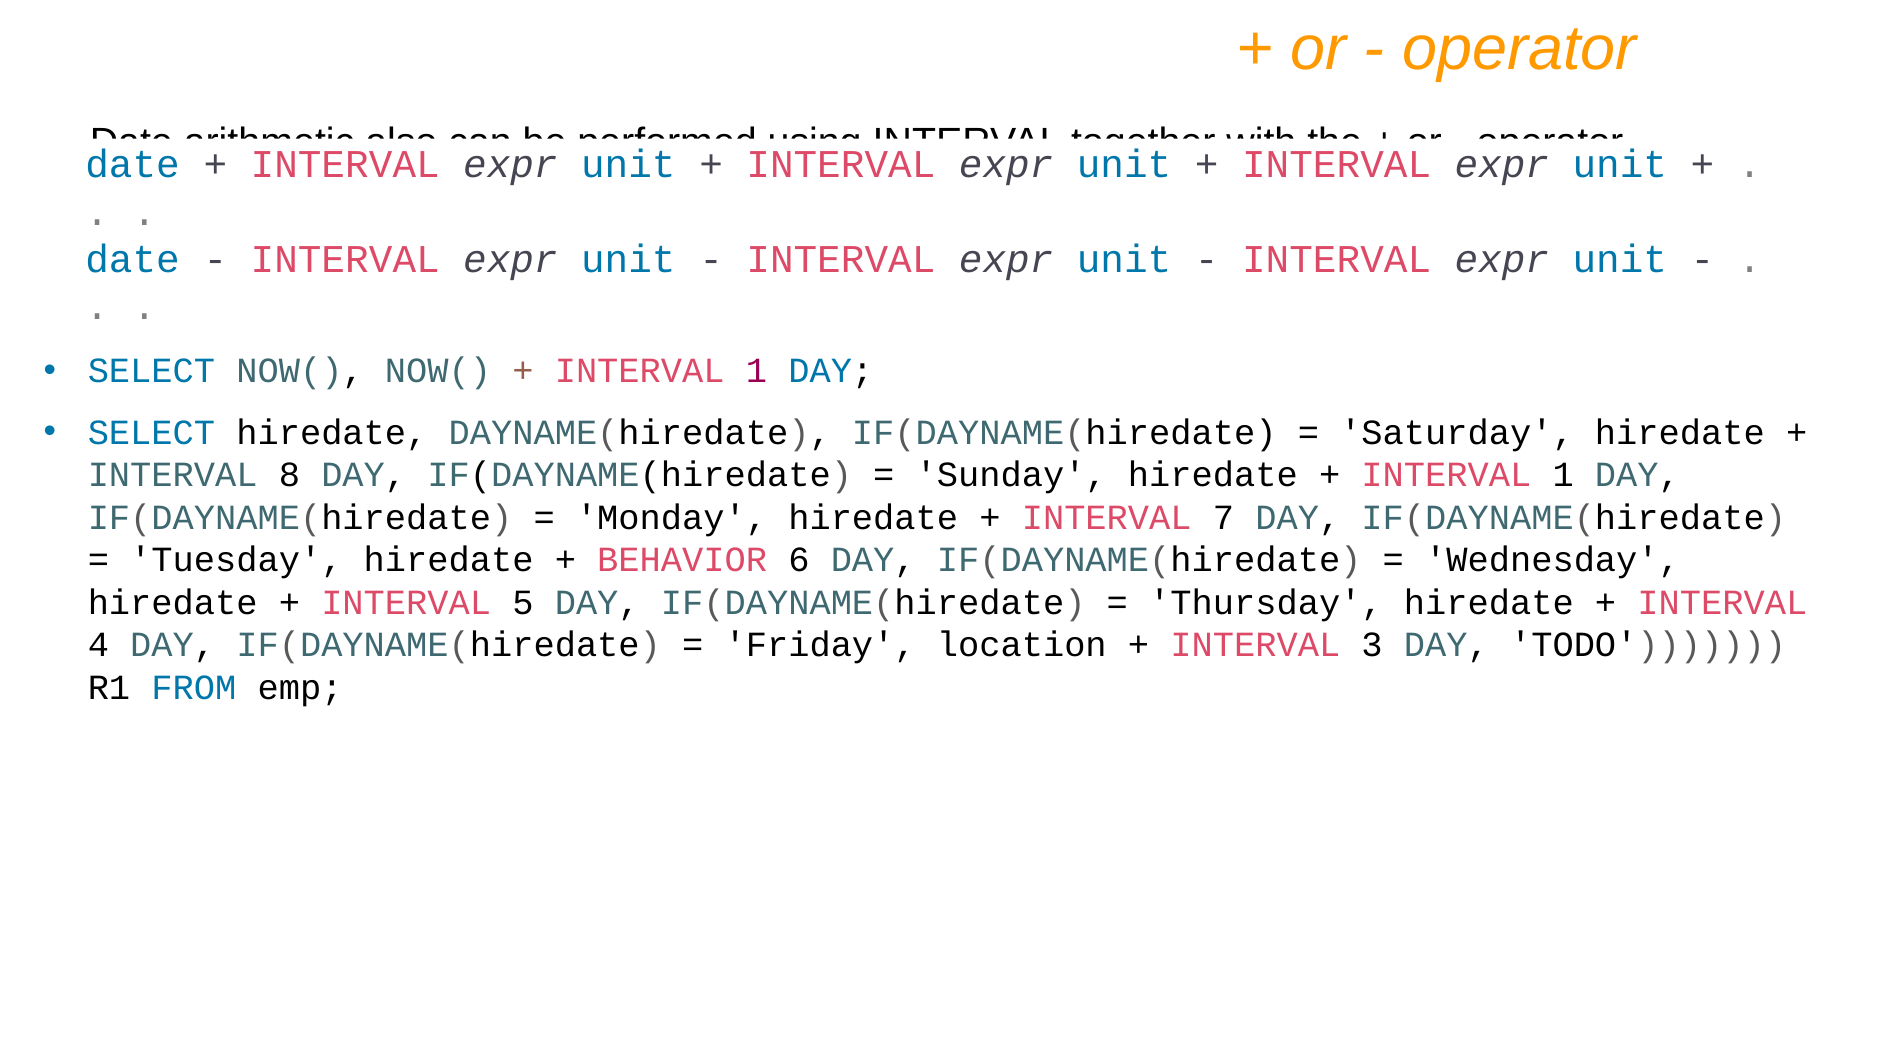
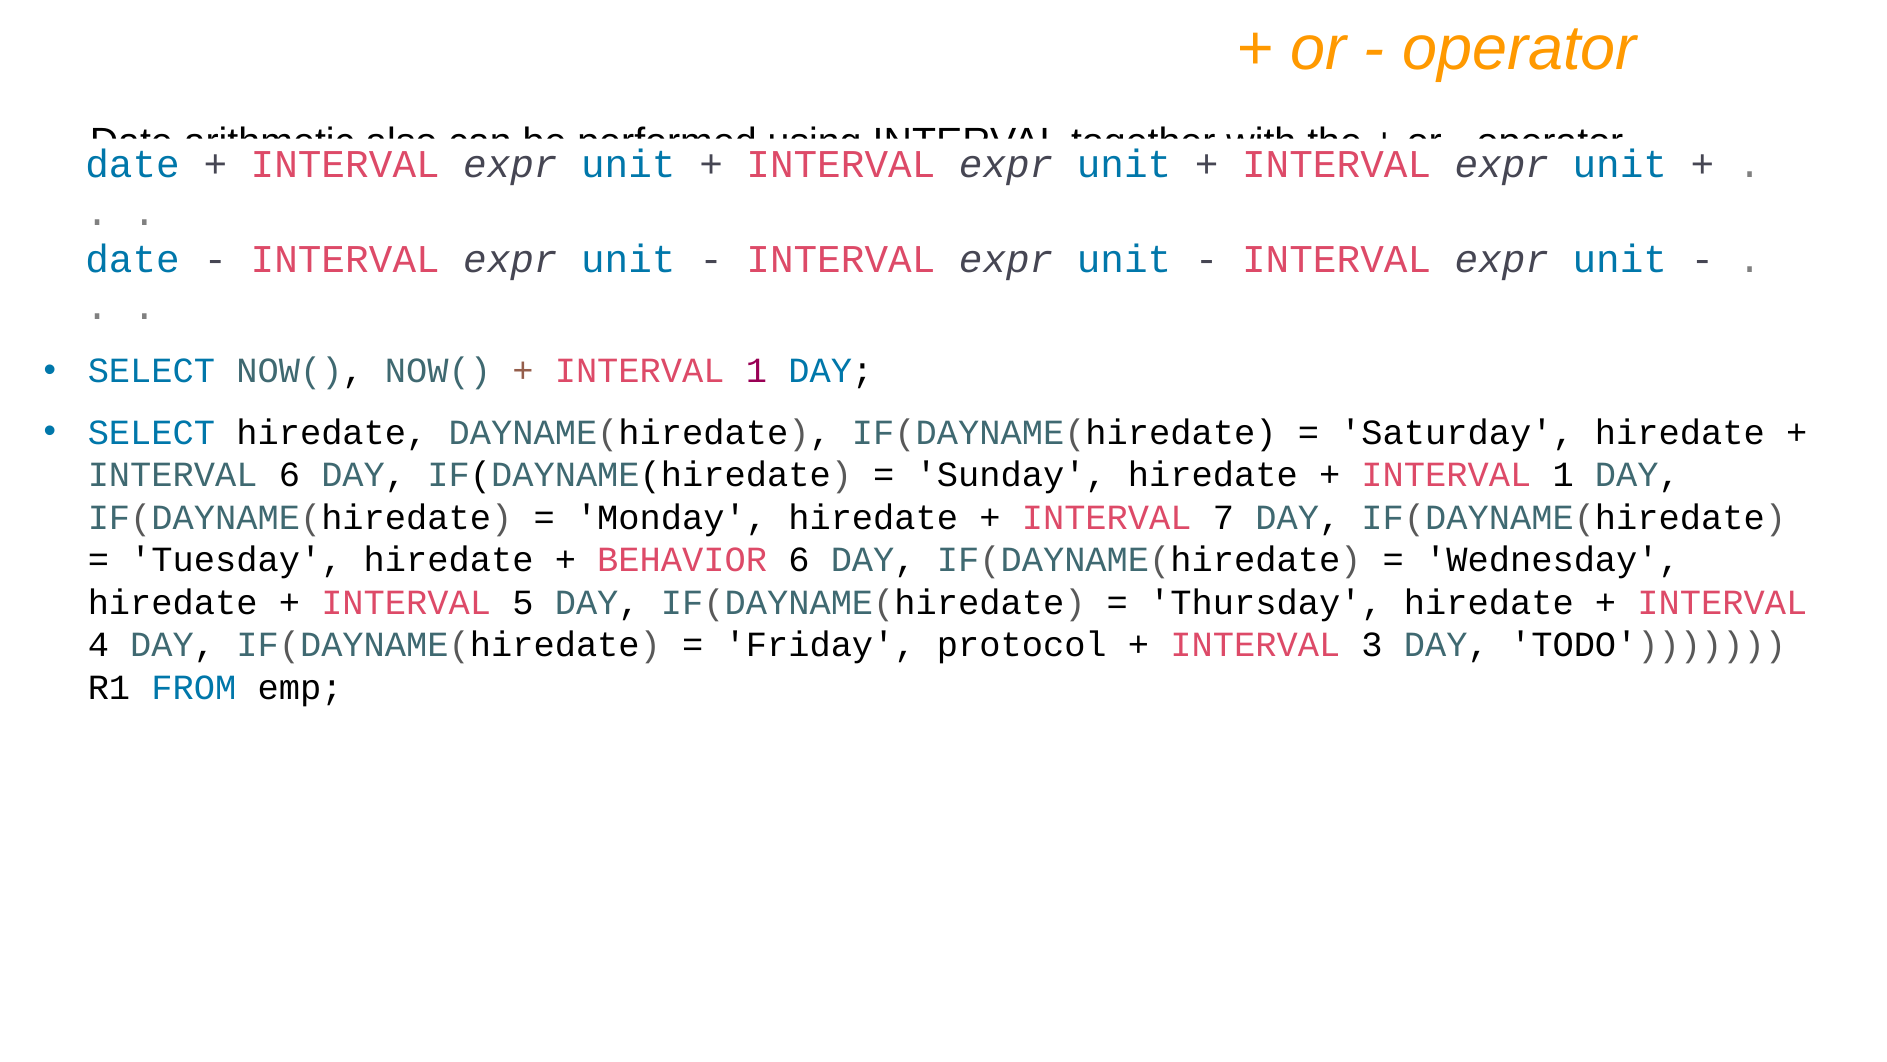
INTERVAL 8: 8 -> 6
location: location -> protocol
